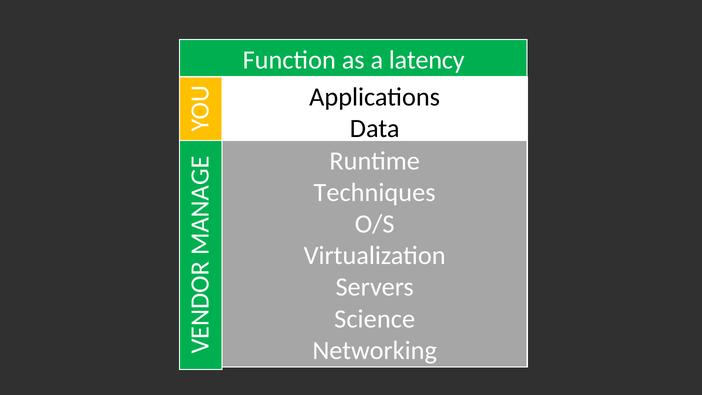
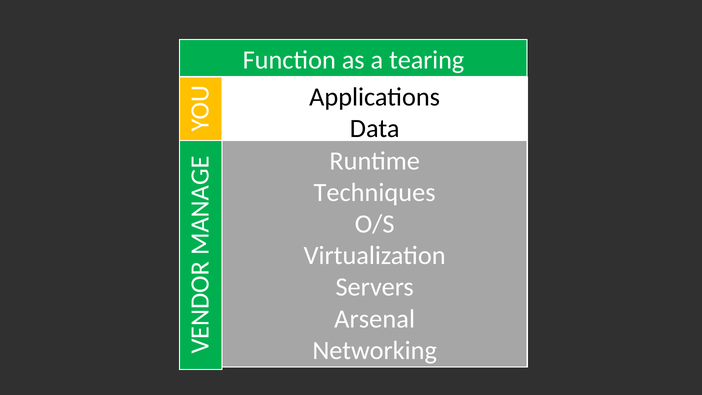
latency: latency -> tearing
Science: Science -> Arsenal
